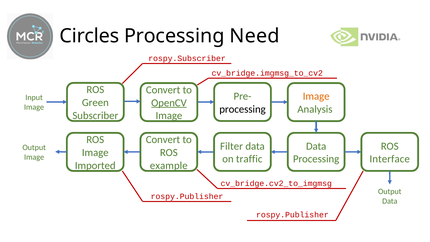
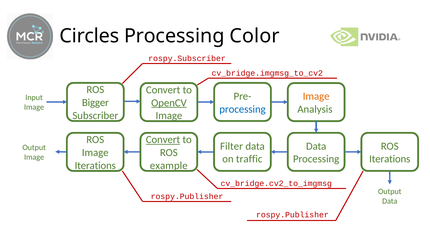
Need: Need -> Color
Green: Green -> Bigger
processing at (243, 109) colour: black -> blue
Convert at (163, 140) underline: none -> present
Interface at (390, 159): Interface -> Iterations
Imported at (95, 165): Imported -> Iterations
